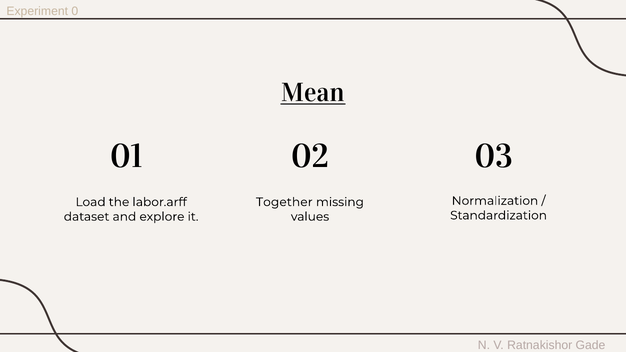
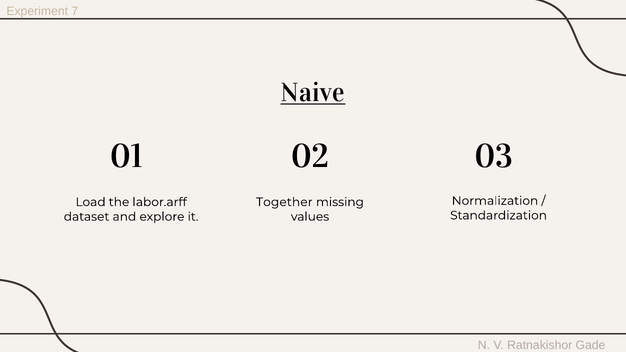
0: 0 -> 7
Mean: Mean -> Naive
